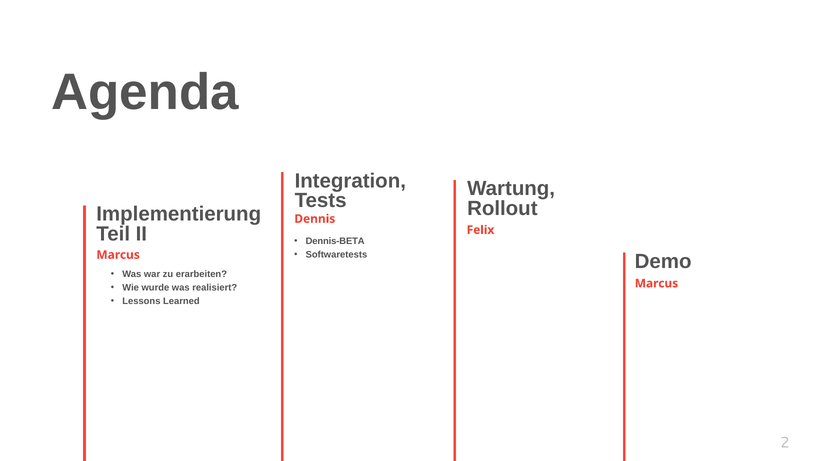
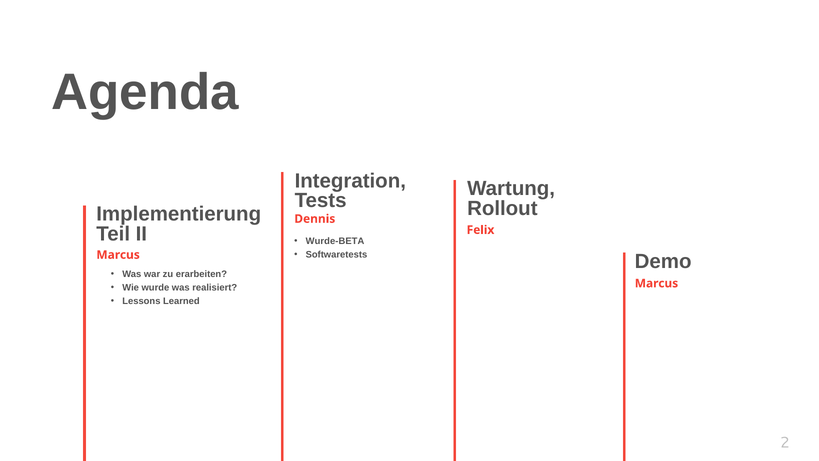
Dennis-BETA: Dennis-BETA -> Wurde-BETA
